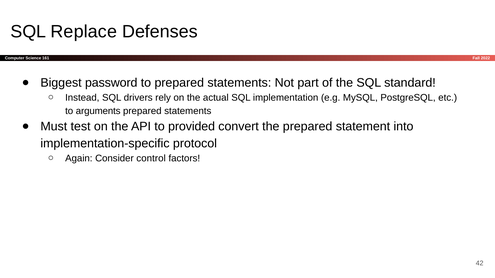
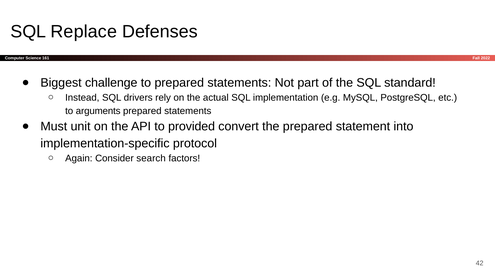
password: password -> challenge
test: test -> unit
control: control -> search
